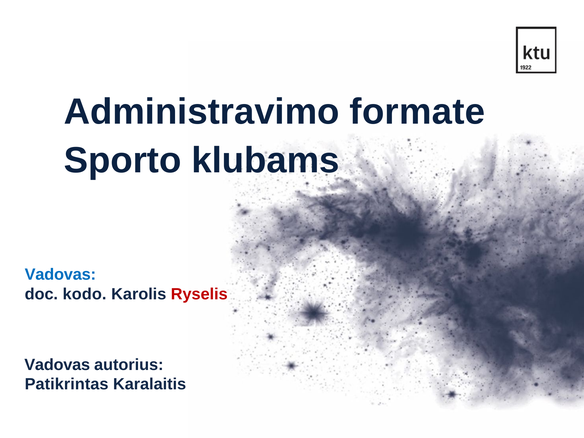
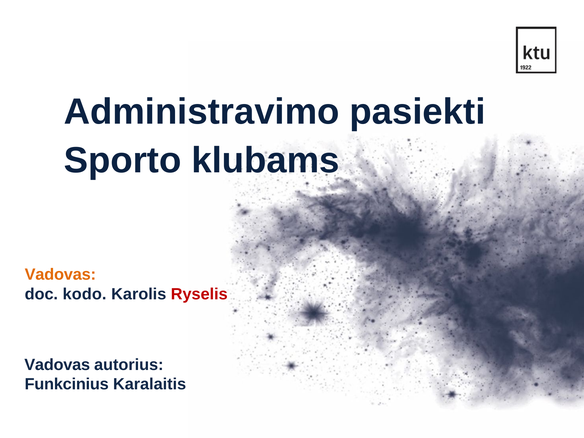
formate: formate -> pasiekti
Vadovas at (60, 275) colour: blue -> orange
Patikrintas: Patikrintas -> Funkcinius
